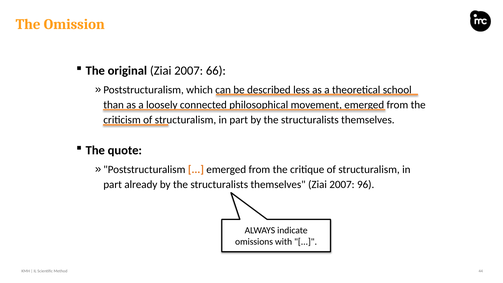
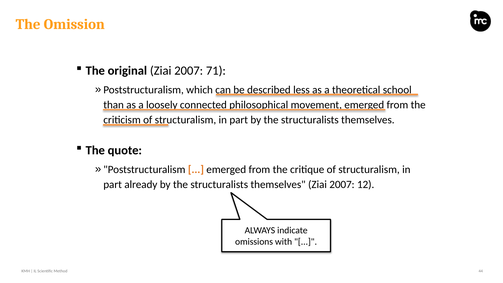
66: 66 -> 71
96: 96 -> 12
